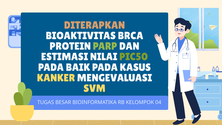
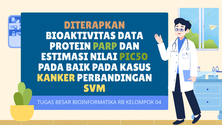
BRCA: BRCA -> DATA
MENGEVALUASI: MENGEVALUASI -> PERBANDINGAN
